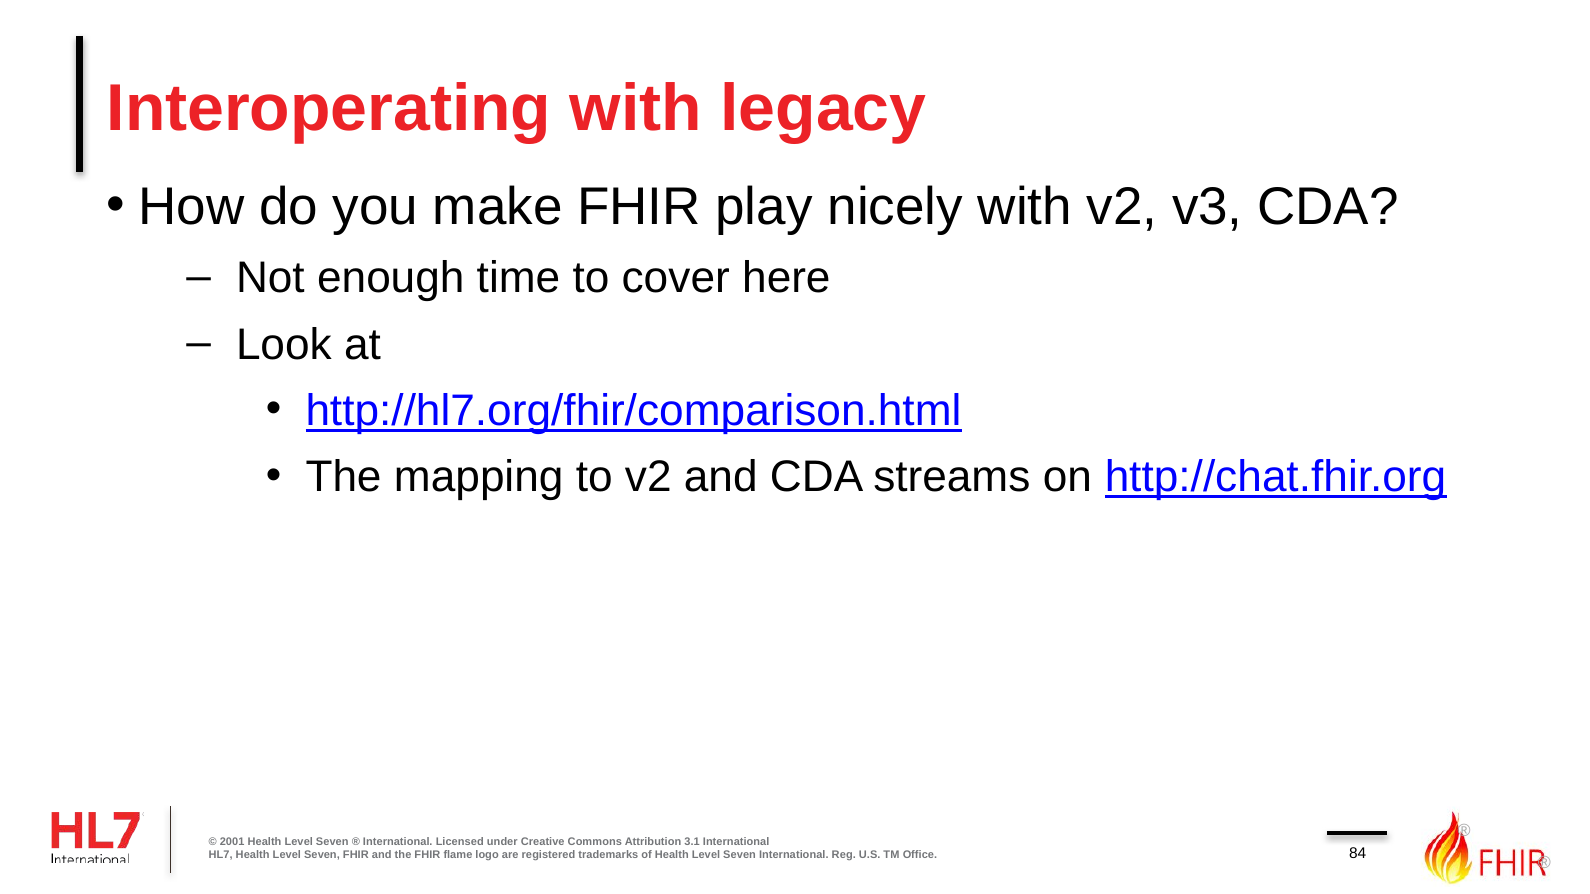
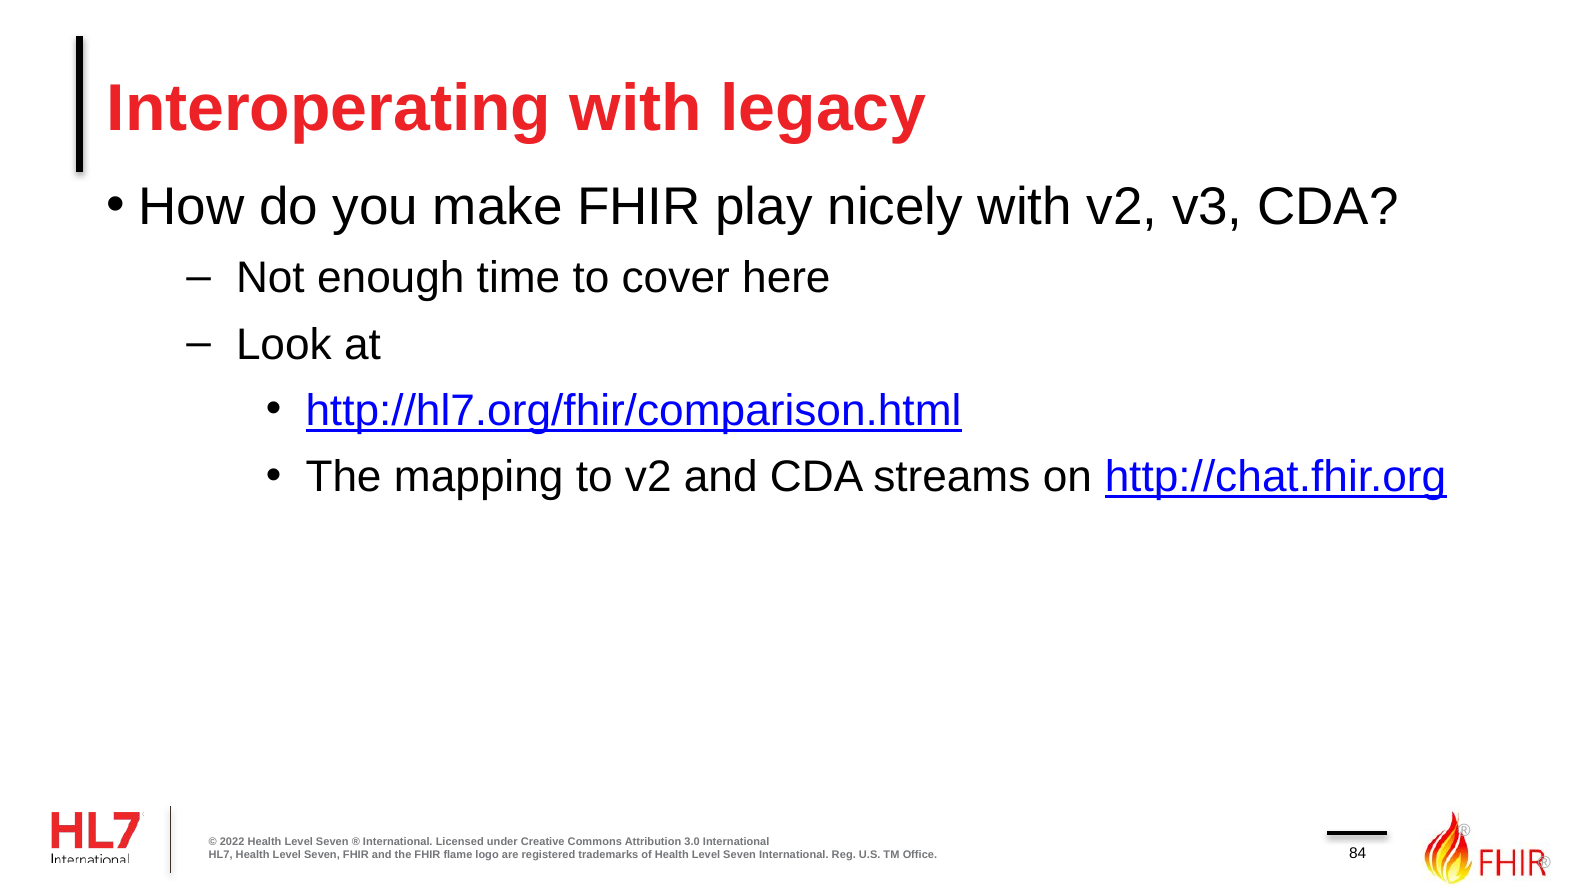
2001: 2001 -> 2022
3.1: 3.1 -> 3.0
